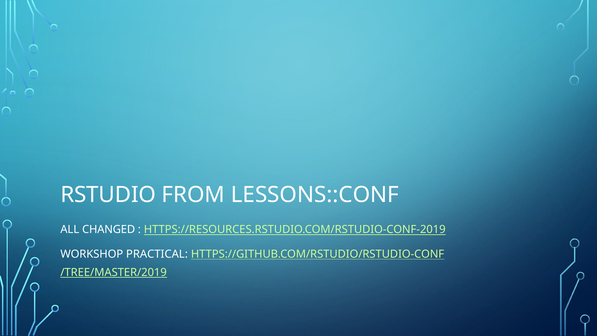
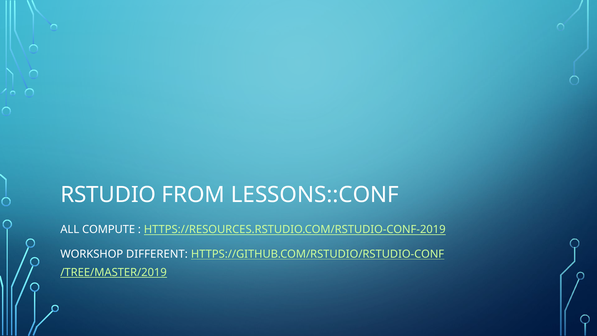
CHANGED: CHANGED -> COMPUTE
PRACTICAL: PRACTICAL -> DIFFERENT
